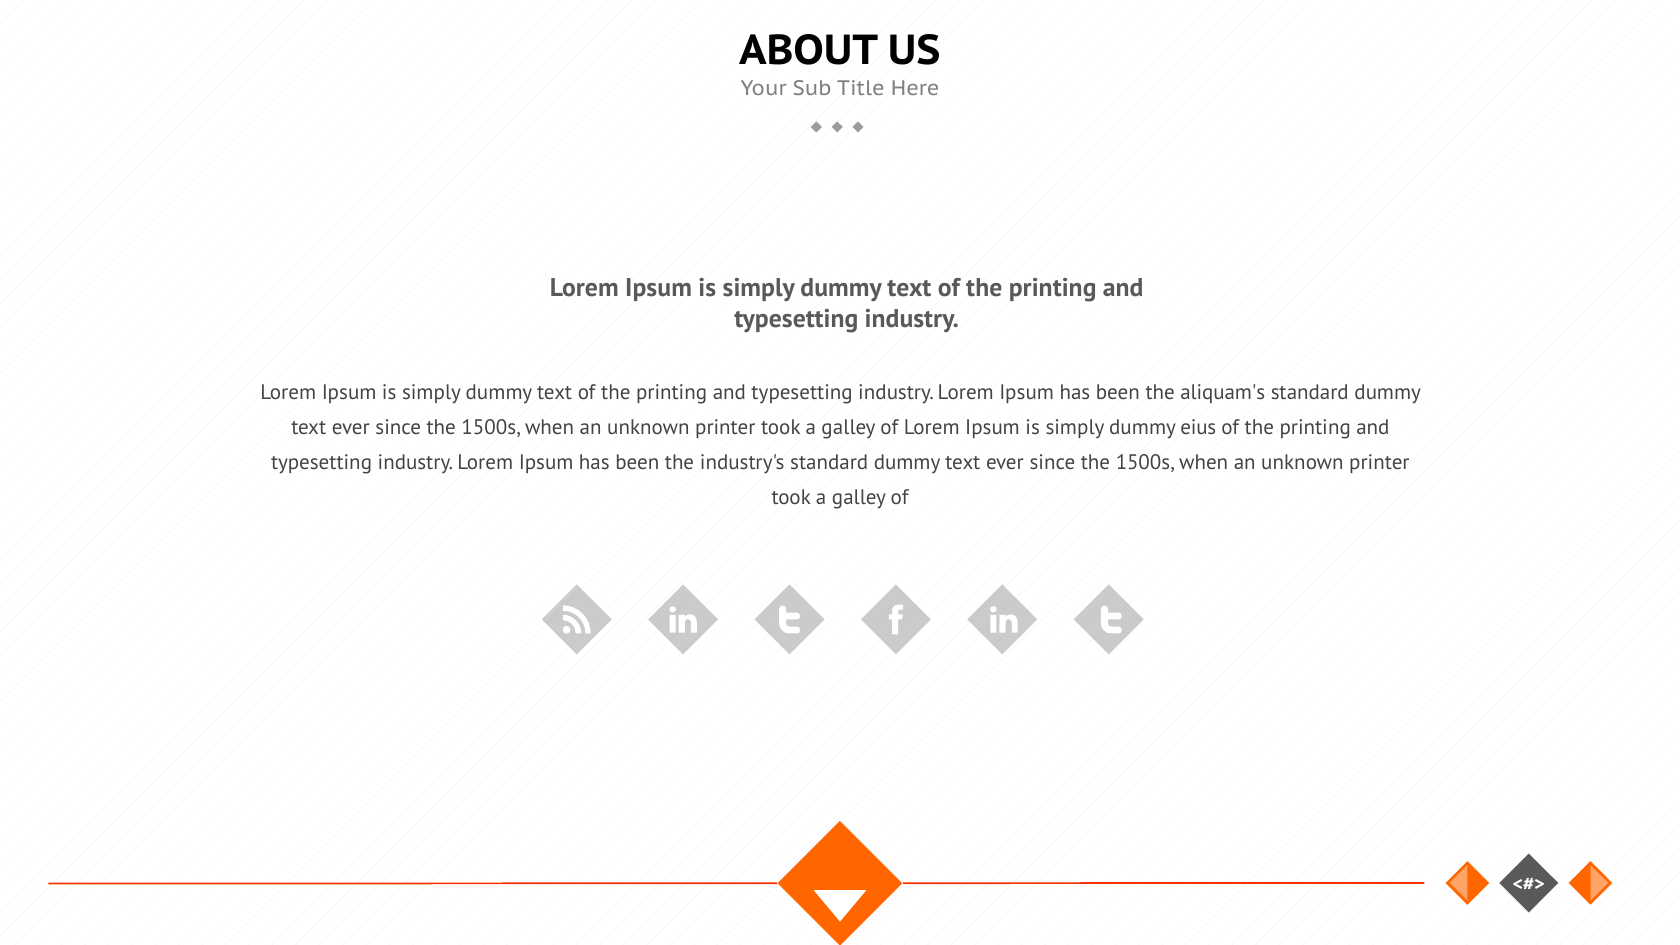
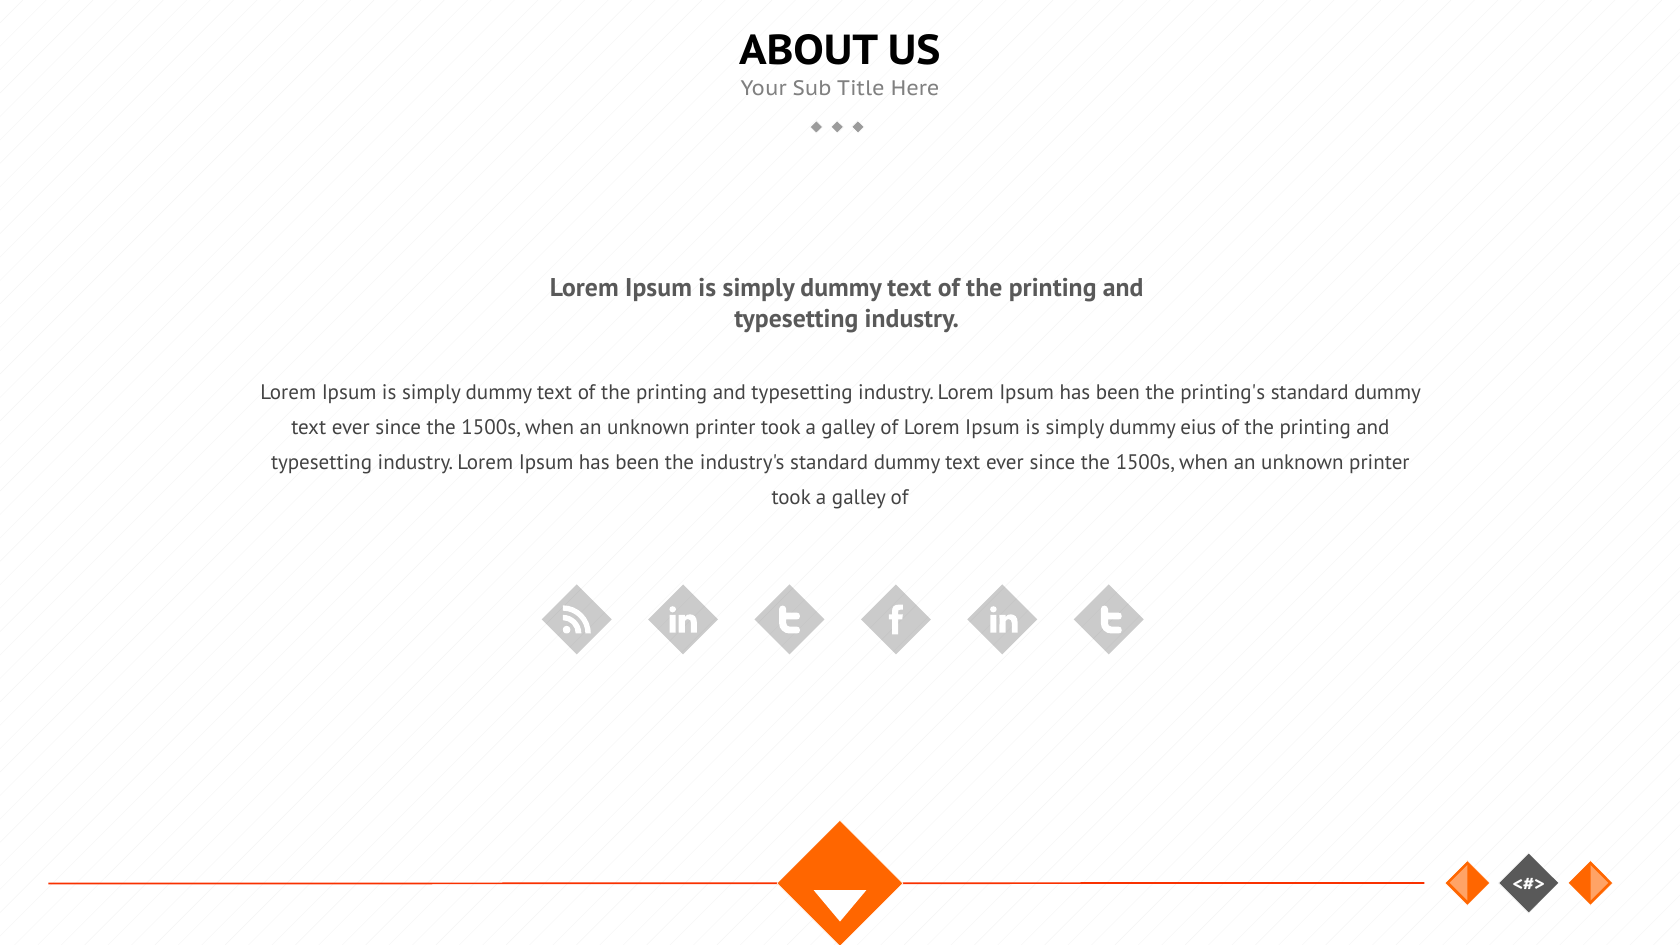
aliquam's: aliquam's -> printing's
